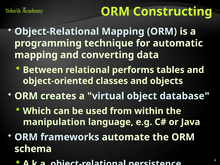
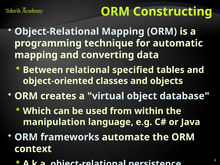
performs: performs -> specified
schema: schema -> context
